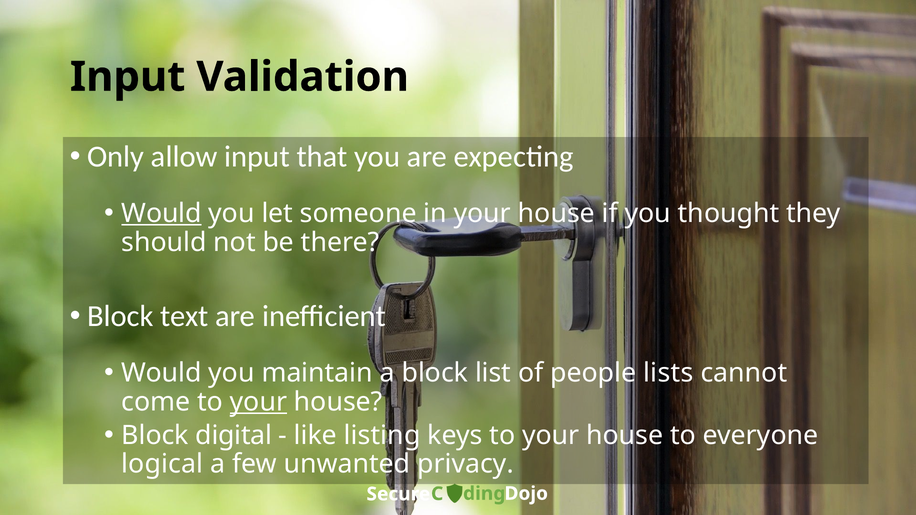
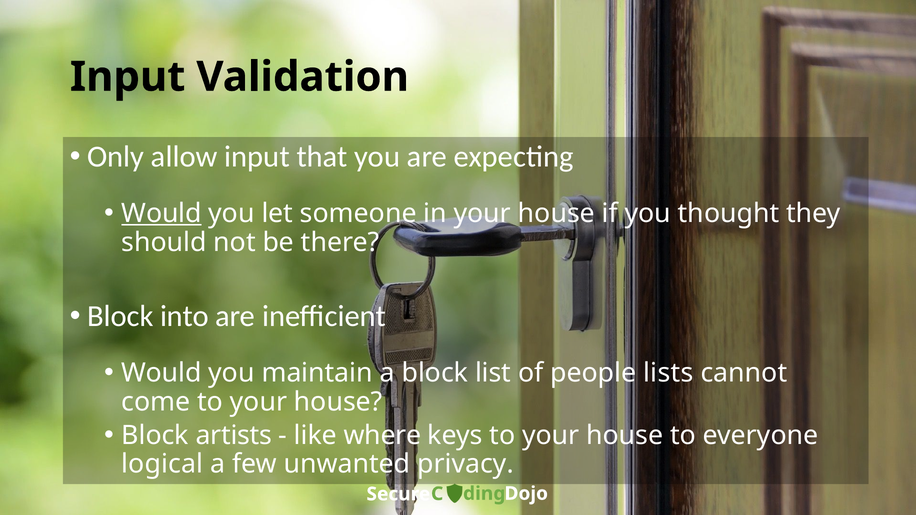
text: text -> into
your at (258, 402) underline: present -> none
digital: digital -> artists
listing: listing -> where
